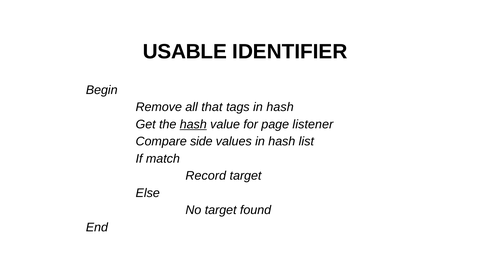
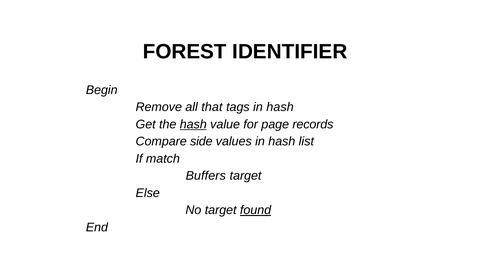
USABLE: USABLE -> FOREST
listener: listener -> records
Record: Record -> Buffers
found underline: none -> present
